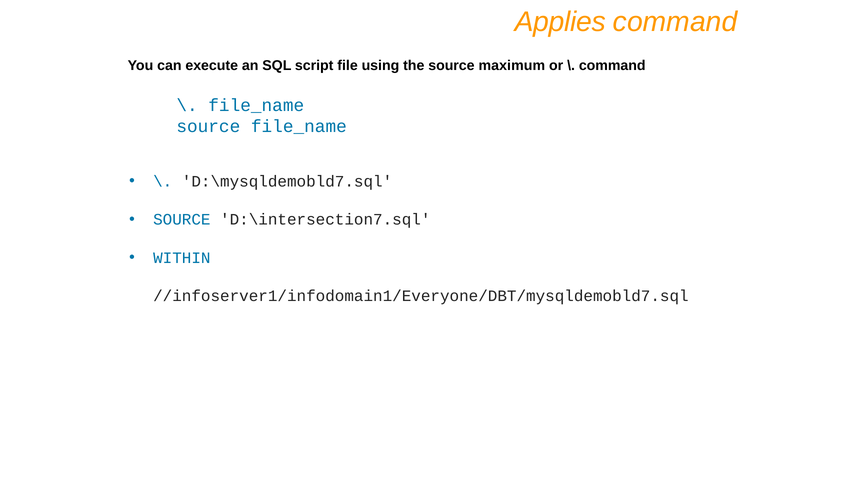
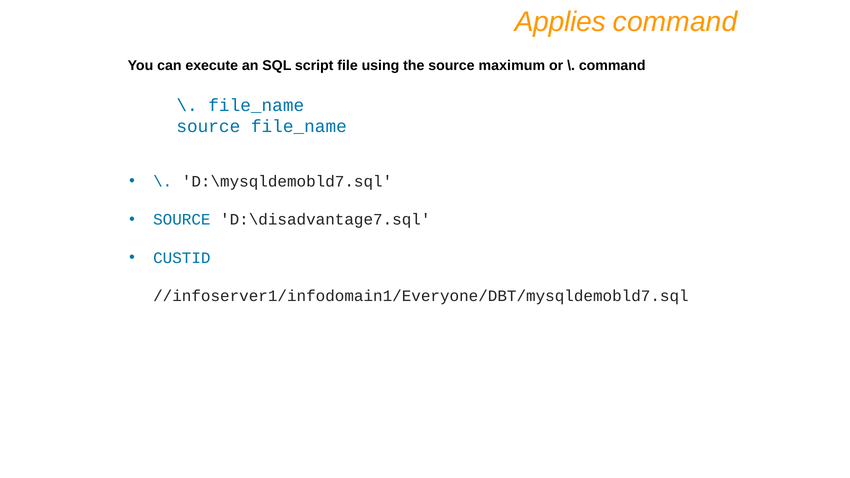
D:\intersection7.sql: D:\intersection7.sql -> D:\disadvantage7.sql
WITHIN: WITHIN -> CUSTID
